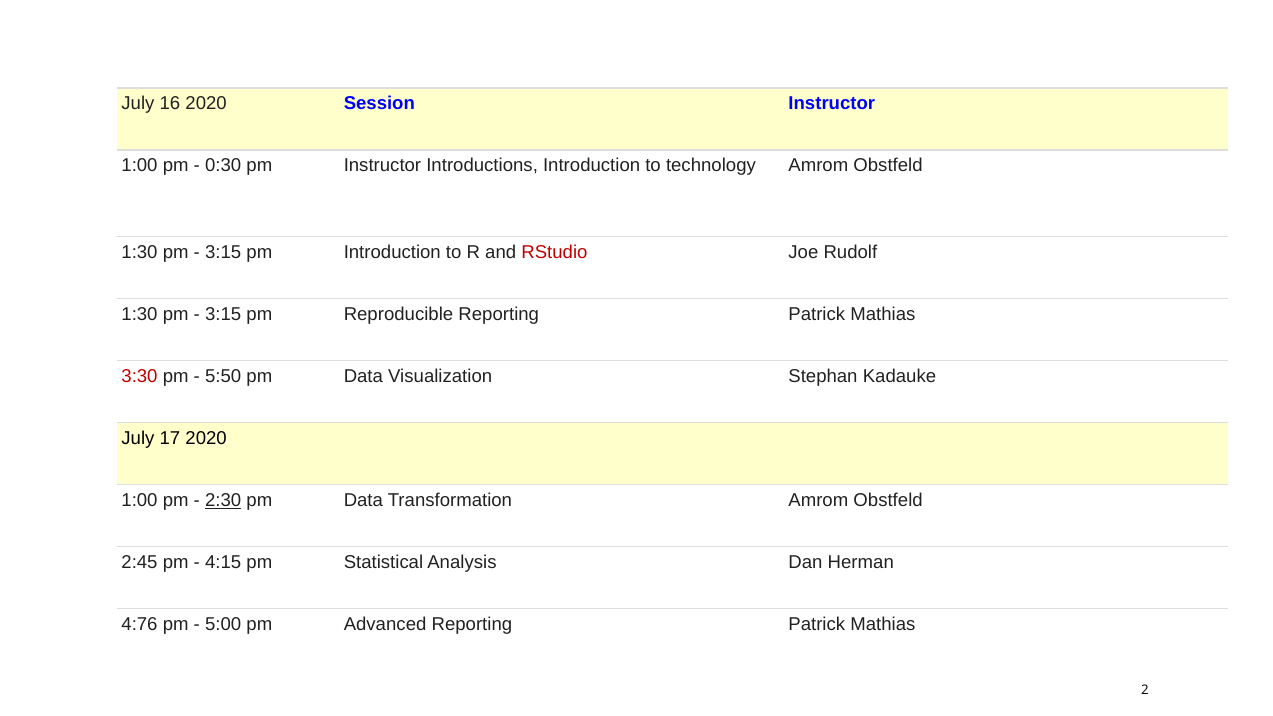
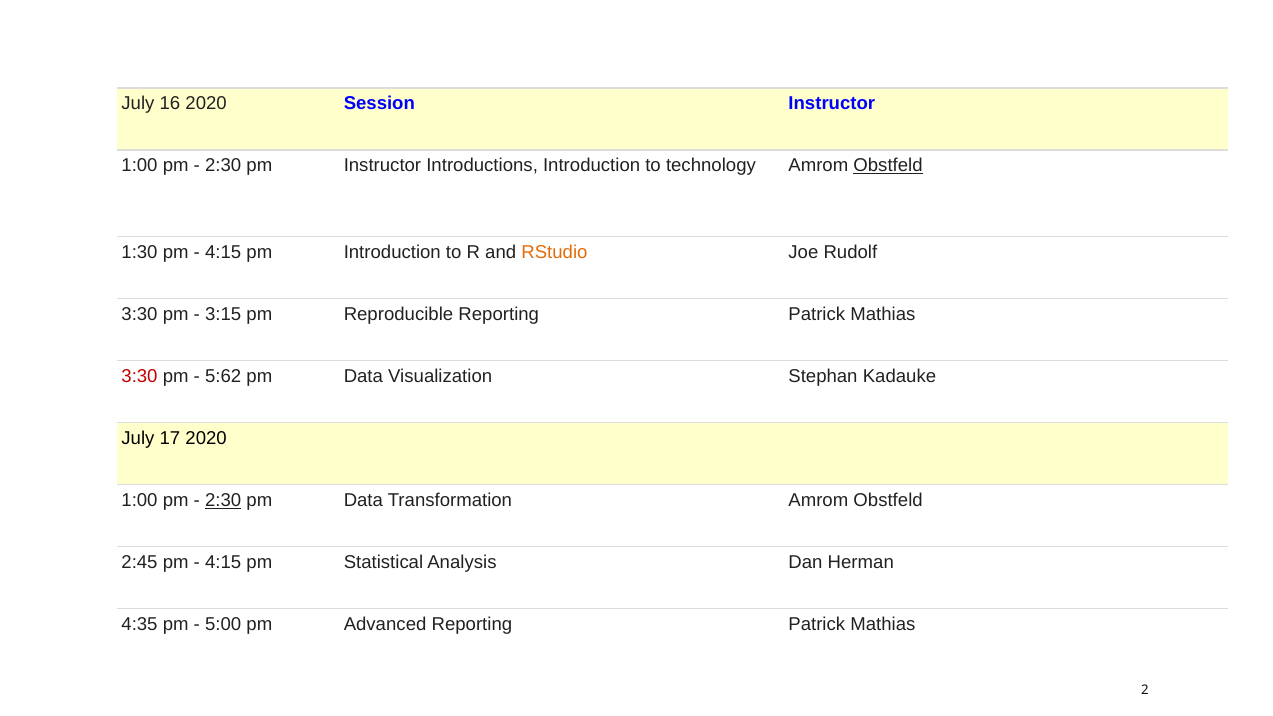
0:30 at (223, 166): 0:30 -> 2:30
Obstfeld at (888, 166) underline: none -> present
3:15 at (223, 252): 3:15 -> 4:15
RStudio colour: red -> orange
1:30 at (139, 314): 1:30 -> 3:30
5:50: 5:50 -> 5:62
4:76: 4:76 -> 4:35
